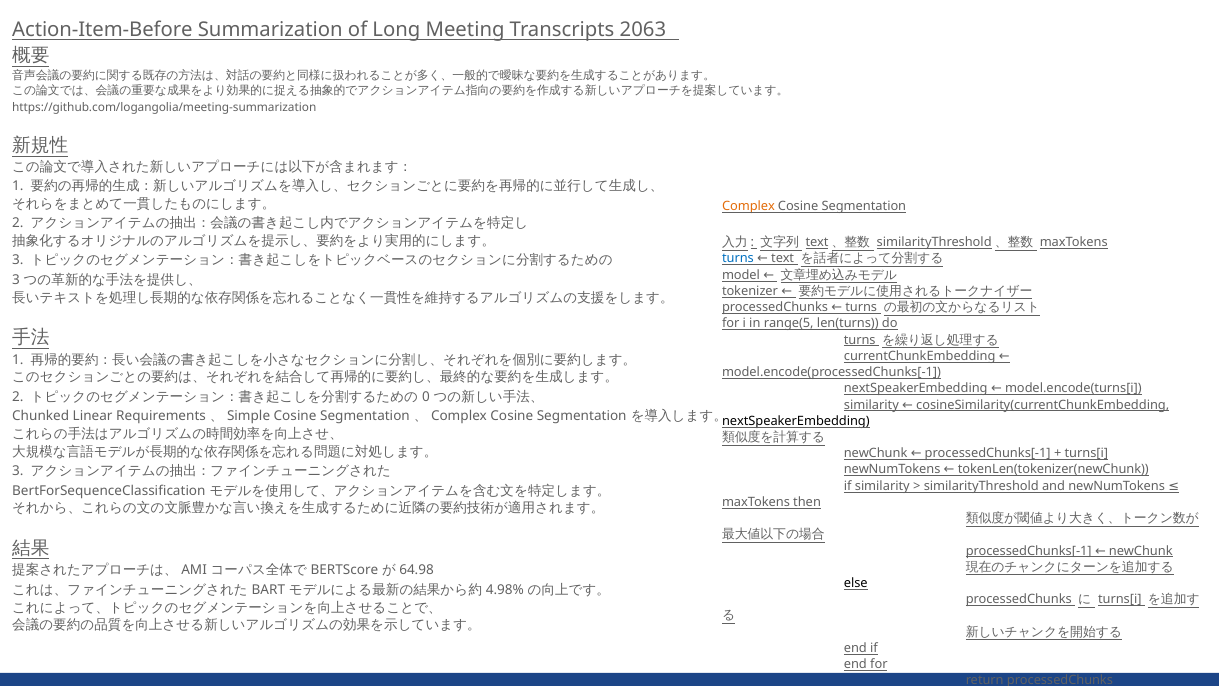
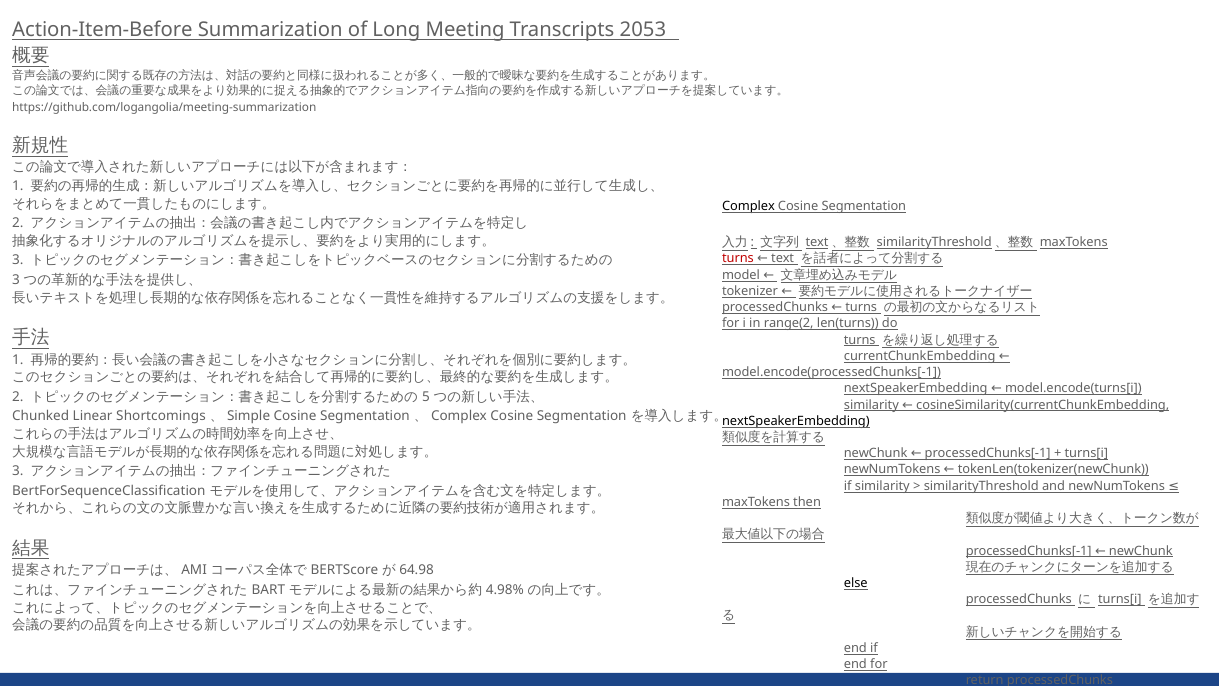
2063: 2063 -> 2053
Complex at (748, 206) colour: orange -> black
turns at (738, 259) colour: blue -> red
range(5: range(5 -> range(2
0: 0 -> 5
Requirements: Requirements -> Shortcomings
